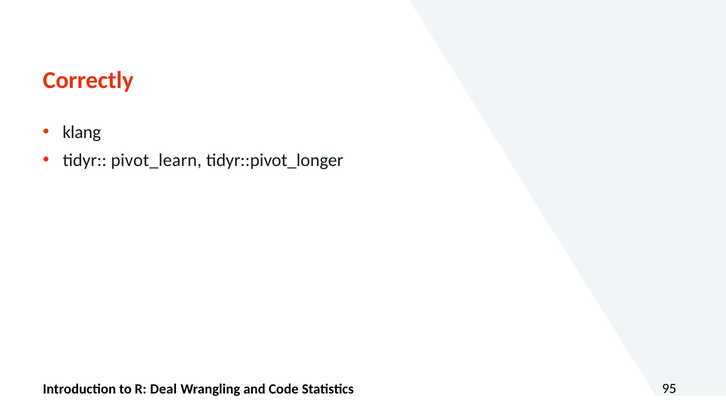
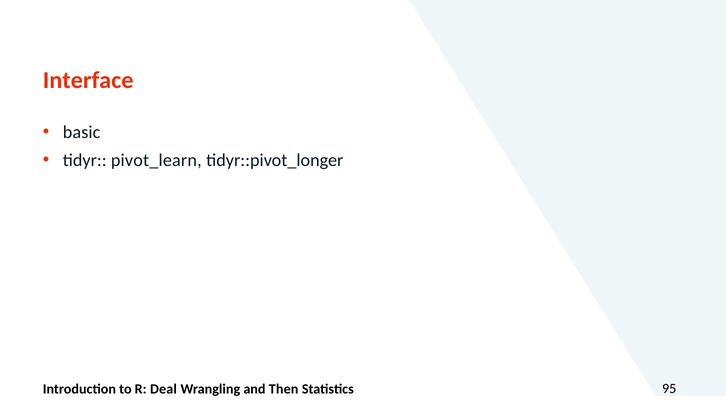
Correctly: Correctly -> Interface
klang: klang -> basic
Code: Code -> Then
